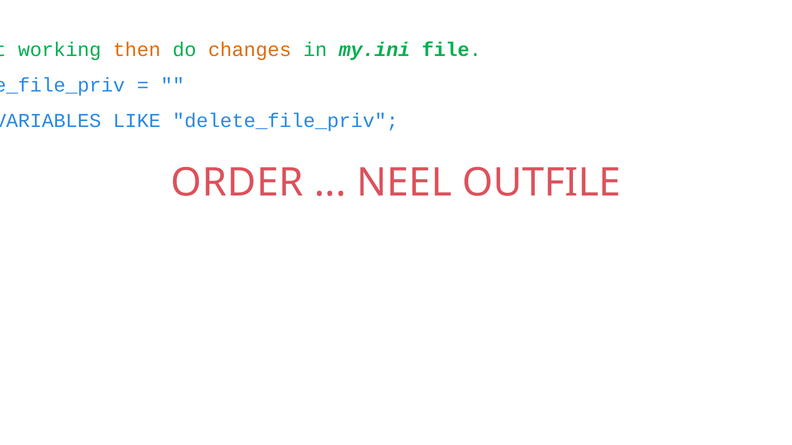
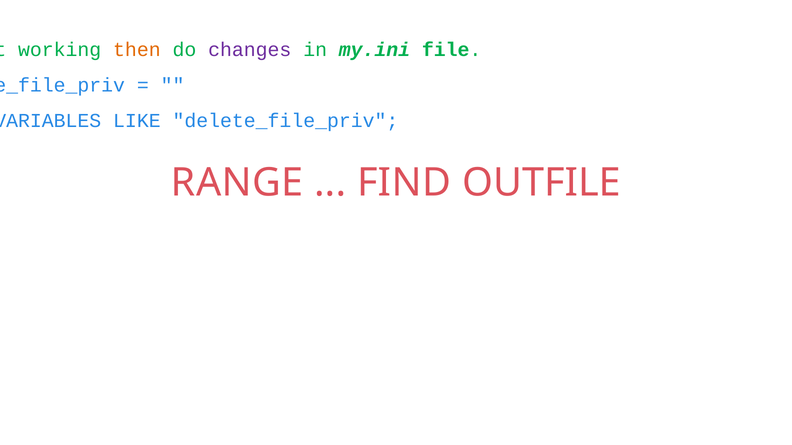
changes colour: orange -> purple
ORDER: ORDER -> RANGE
NEEL: NEEL -> FIND
